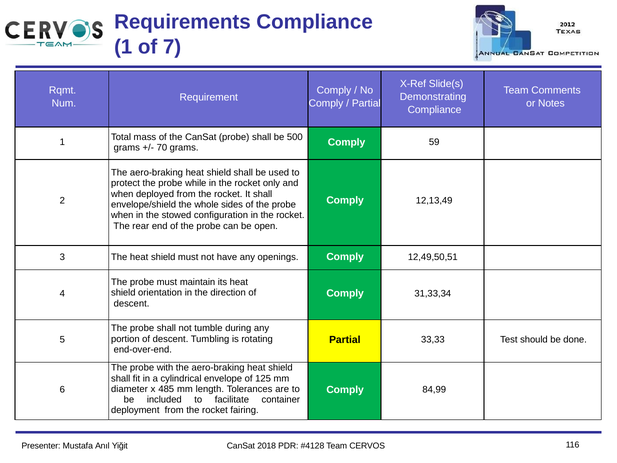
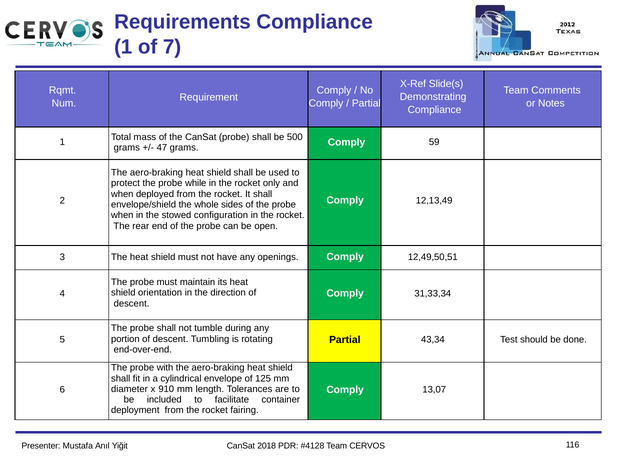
70: 70 -> 47
33,33: 33,33 -> 43,34
485: 485 -> 910
84,99: 84,99 -> 13,07
